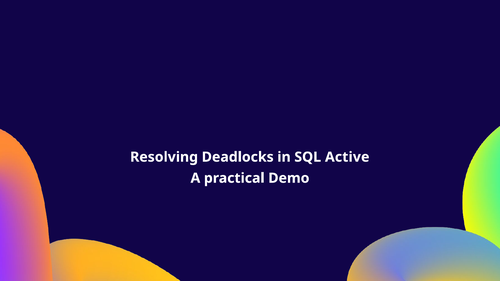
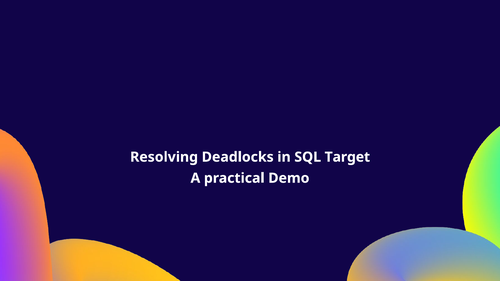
Active: Active -> Target
